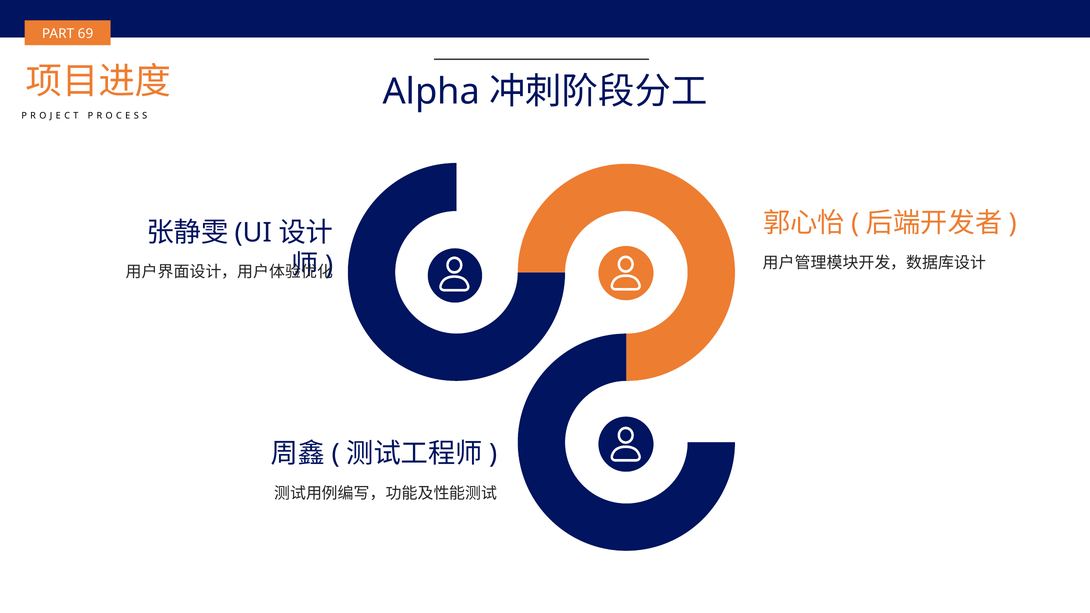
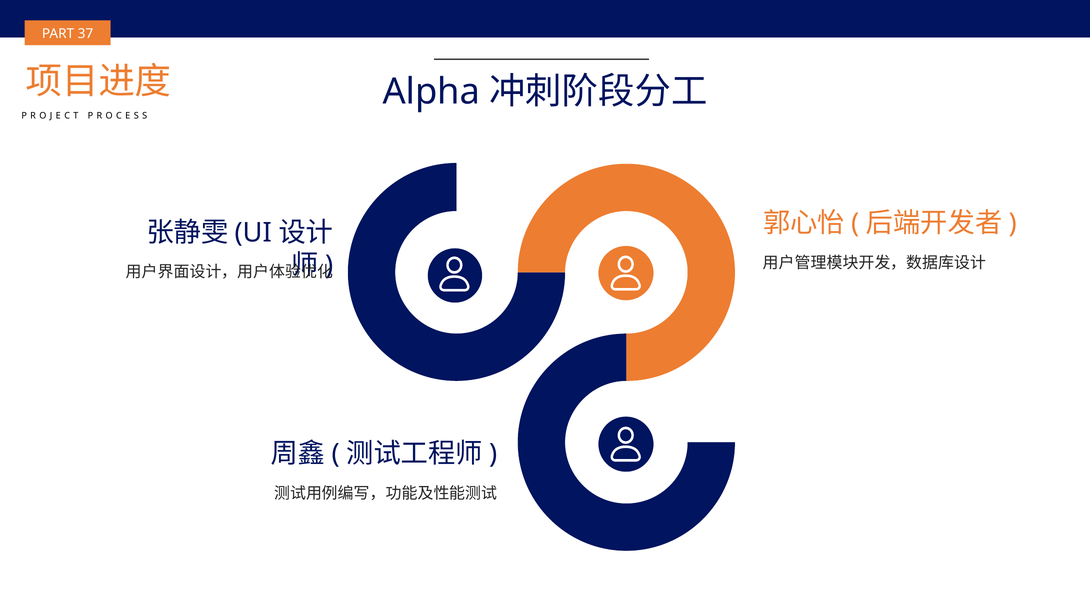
69: 69 -> 37
